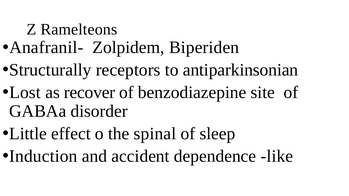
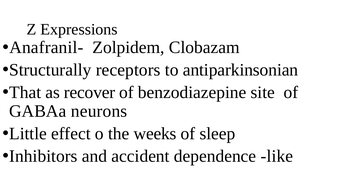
Ramelteons: Ramelteons -> Expressions
Biperiden: Biperiden -> Clobazam
Lost: Lost -> That
disorder: disorder -> neurons
spinal: spinal -> weeks
Induction: Induction -> Inhibitors
